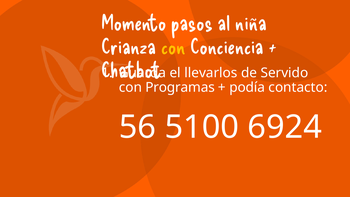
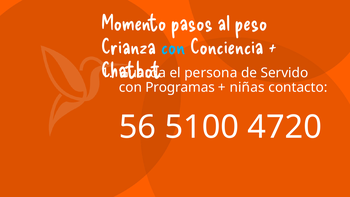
niña: niña -> peso
con at (173, 47) colour: yellow -> light blue
llevarlos: llevarlos -> persona
podía: podía -> niñas
6924: 6924 -> 4720
